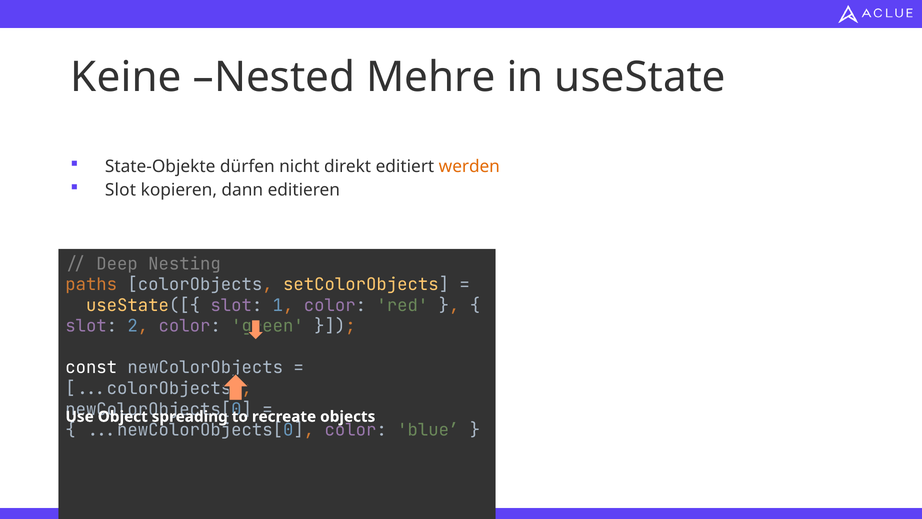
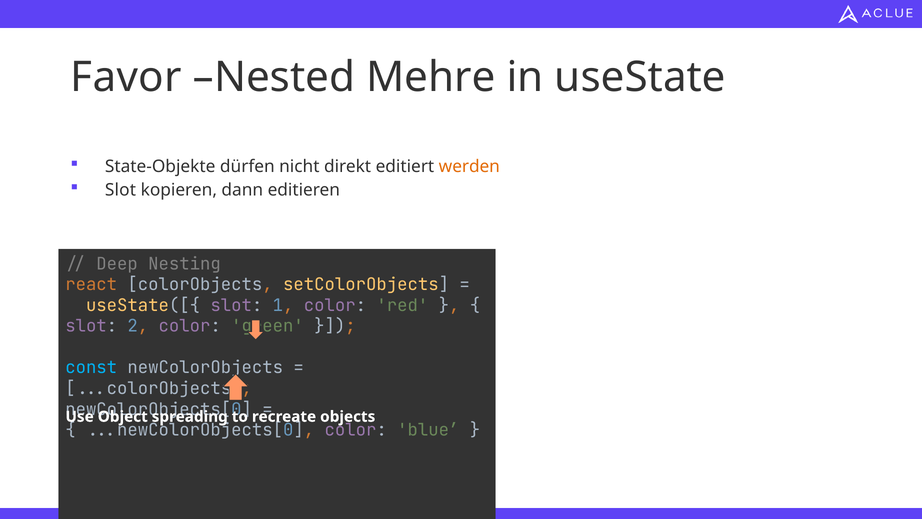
Keine: Keine -> Favor
paths: paths -> react
const colour: white -> light blue
